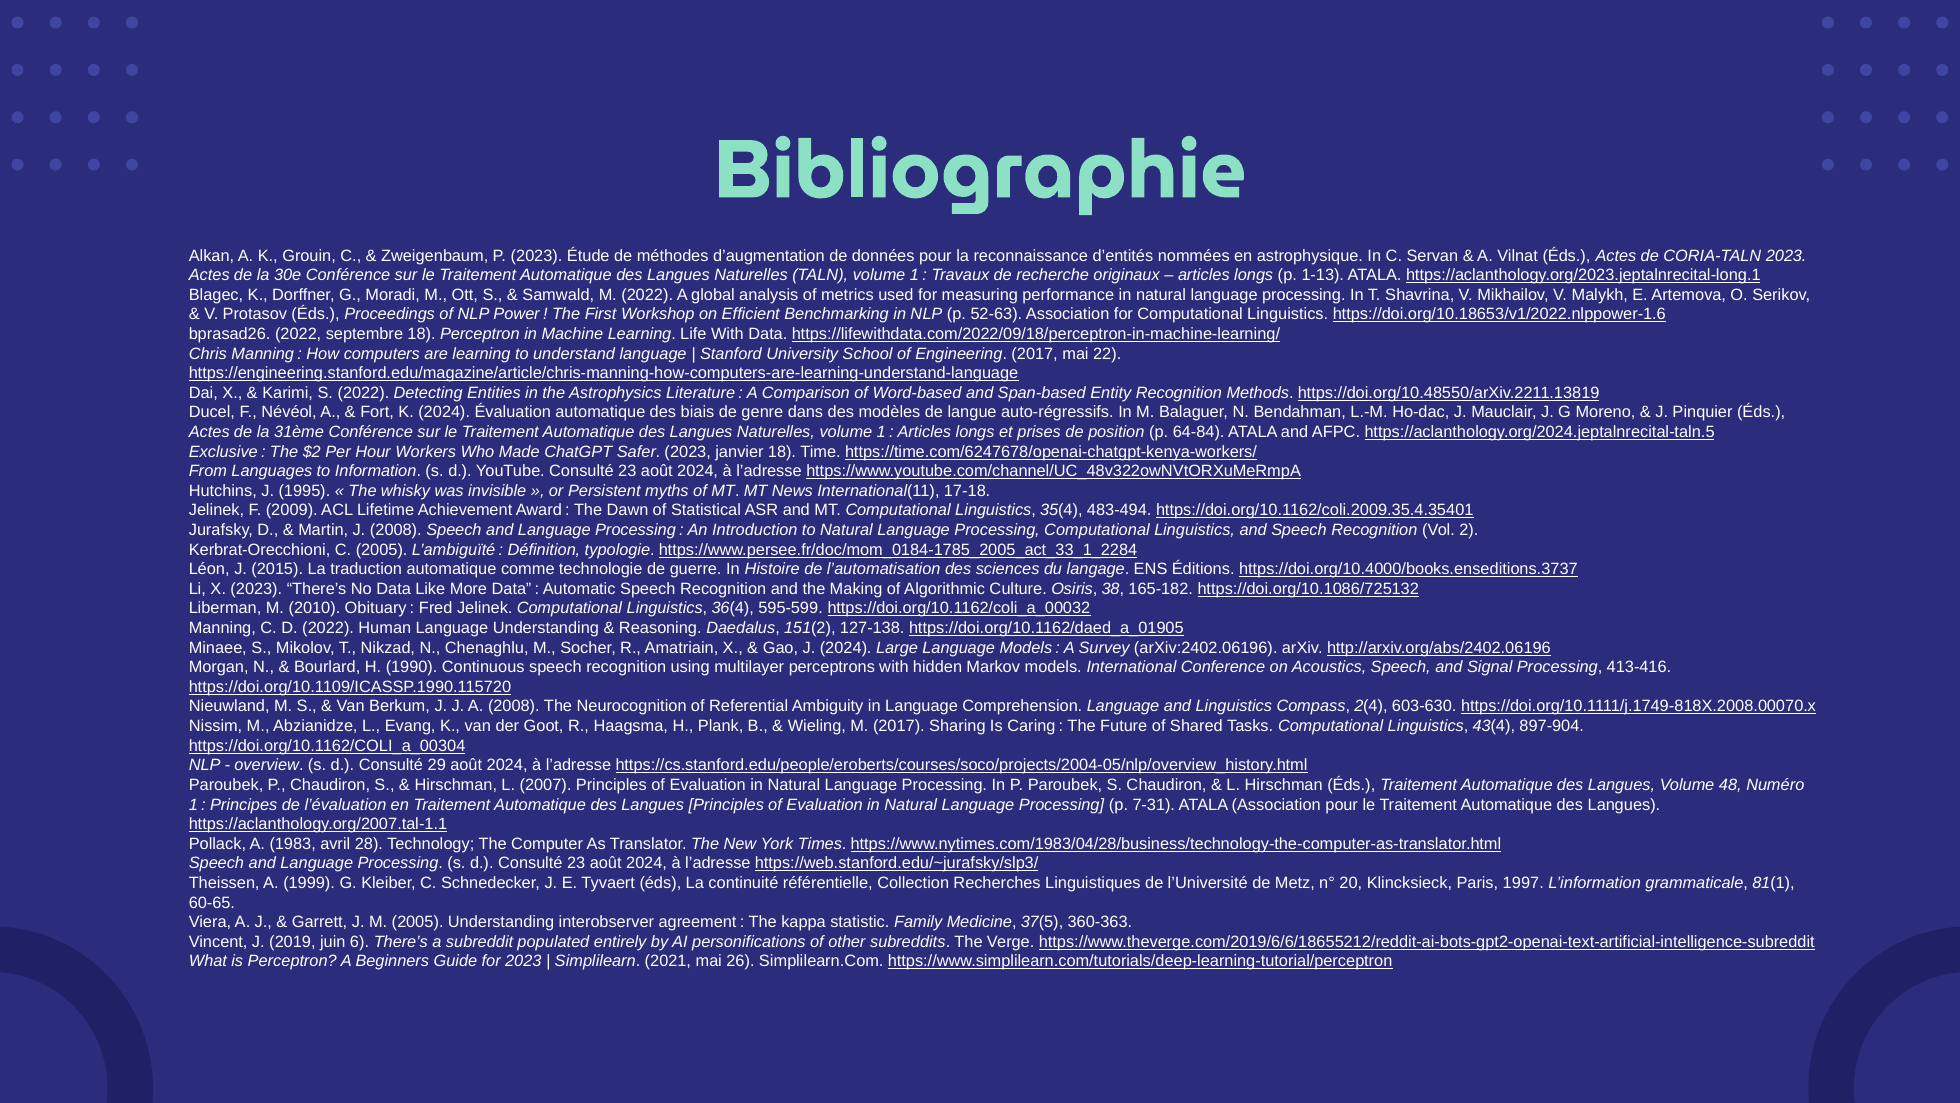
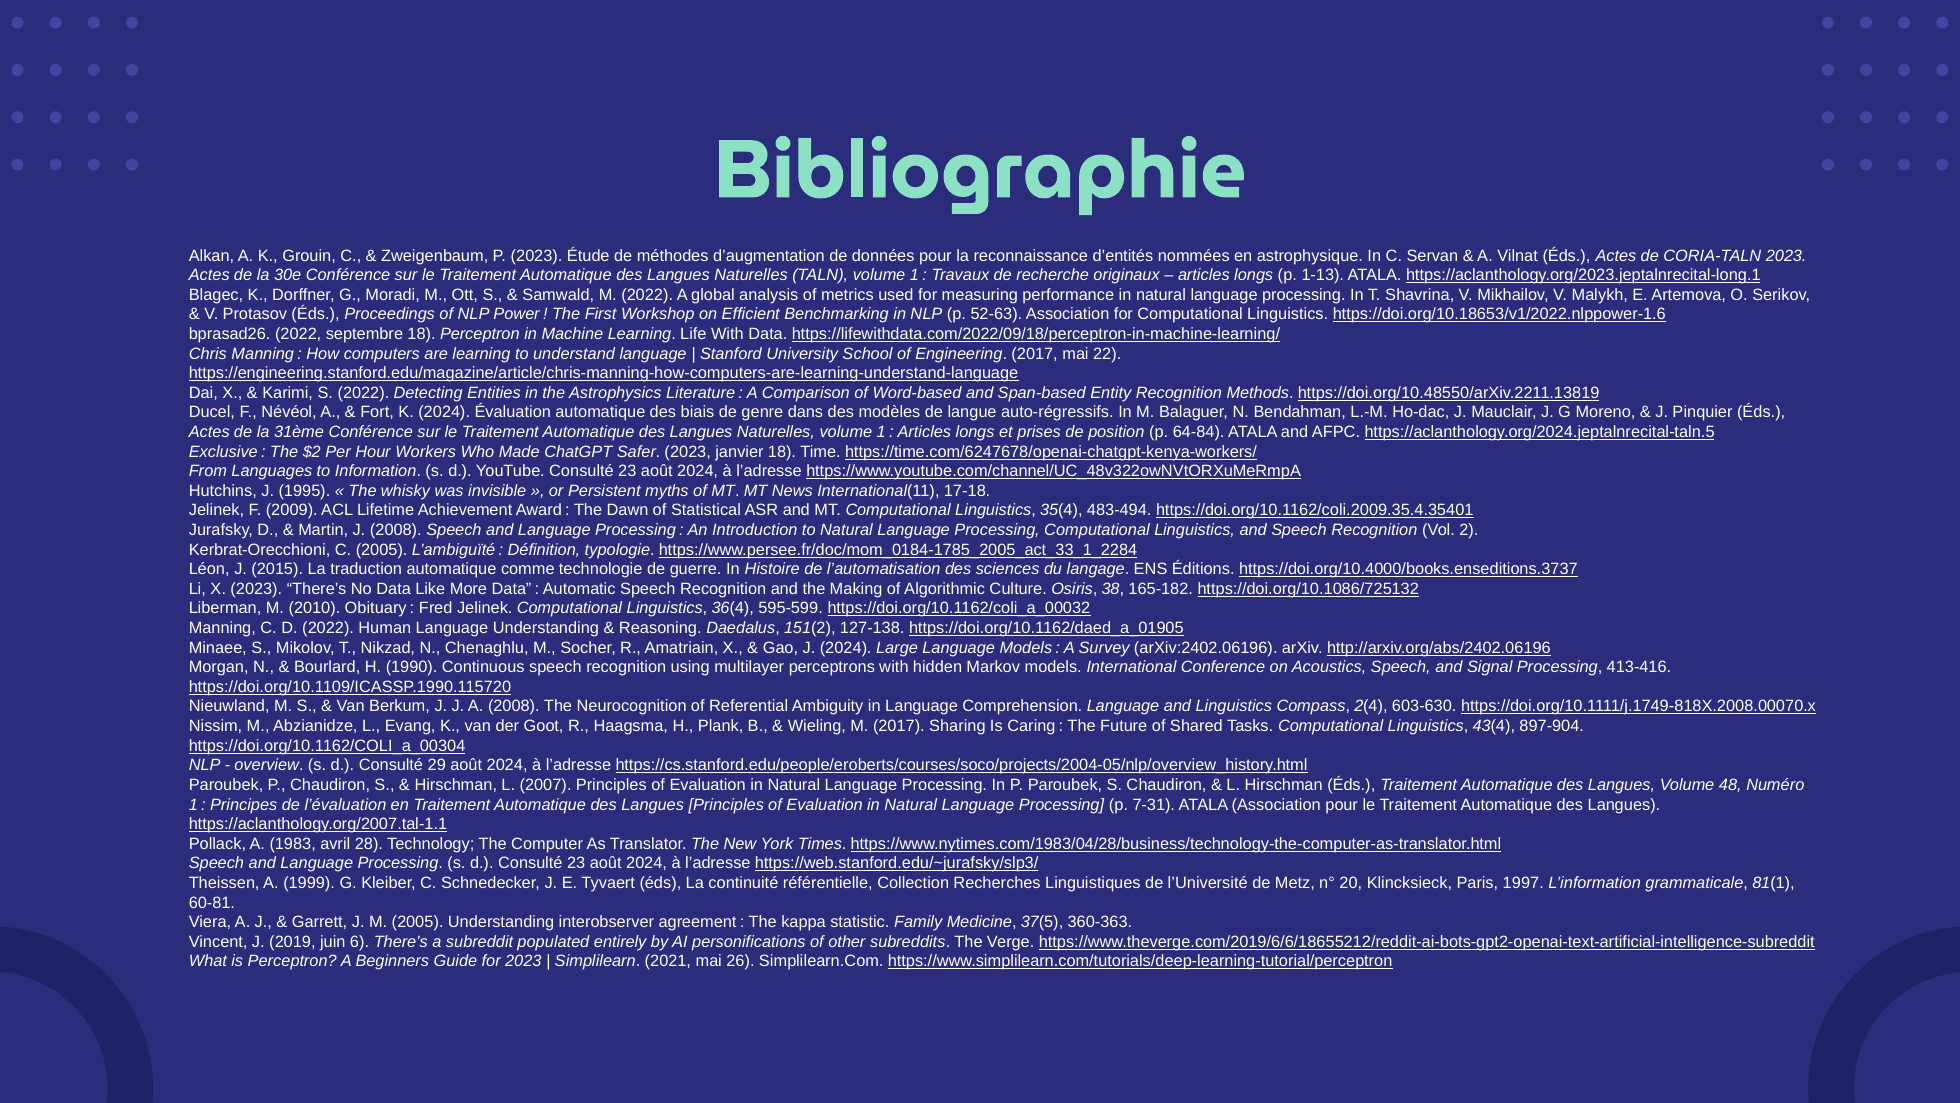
60‑65: 60‑65 -> 60‑81
